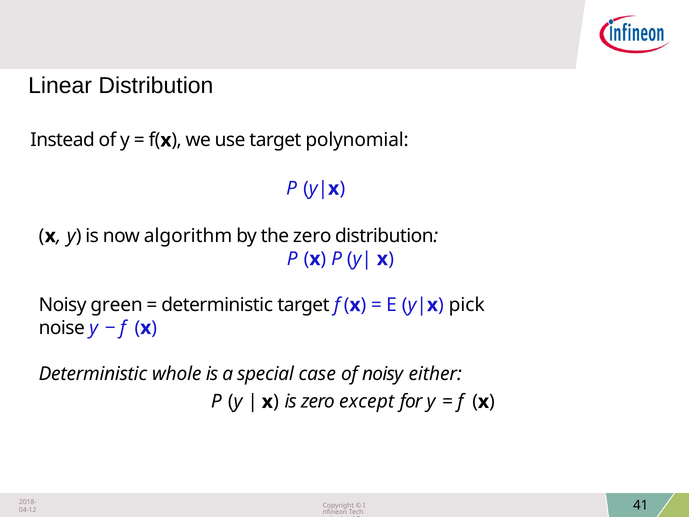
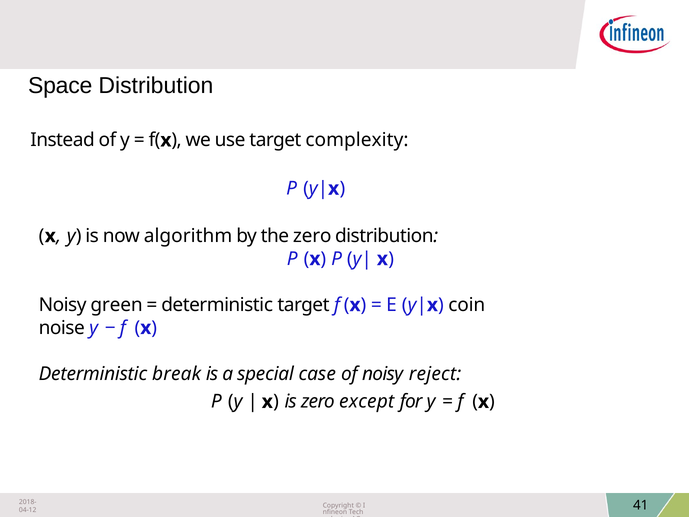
Linear: Linear -> Space
polynomial: polynomial -> complexity
pick: pick -> coin
whole: whole -> break
either: either -> reject
